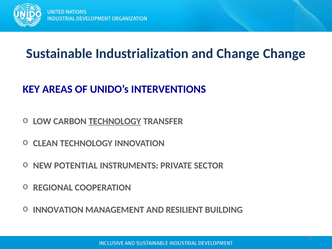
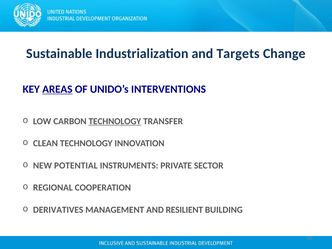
and Change: Change -> Targets
AREAS underline: none -> present
INNOVATION at (58, 210): INNOVATION -> DERIVATIVES
